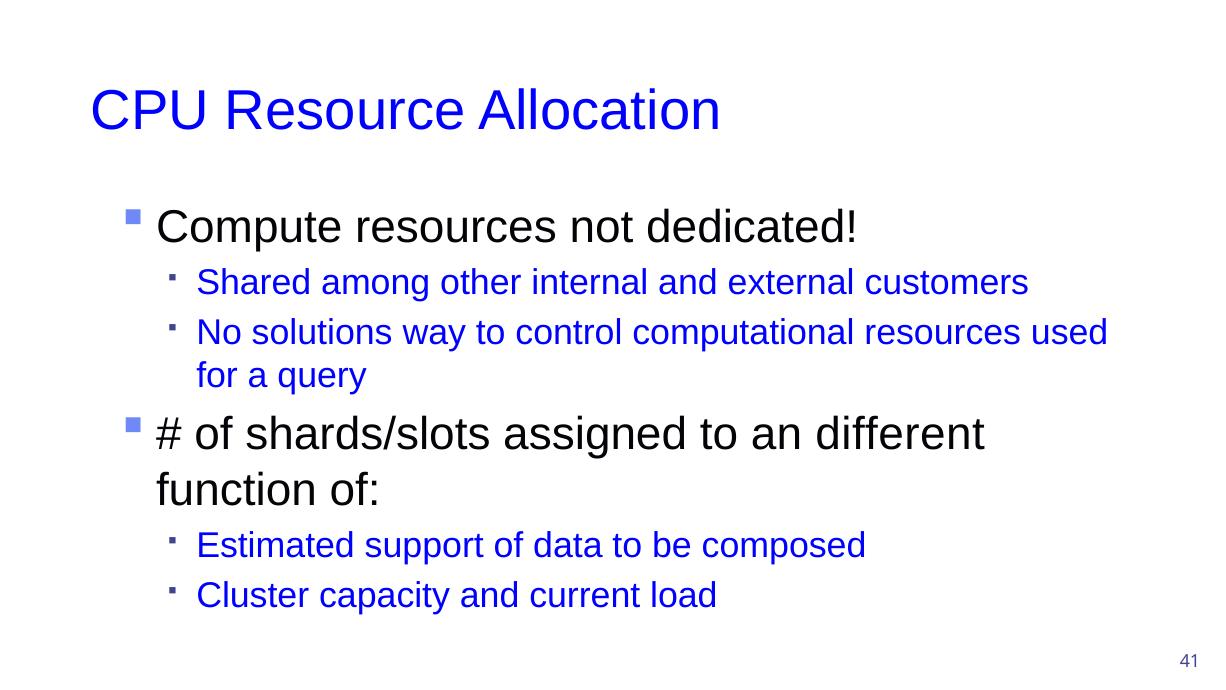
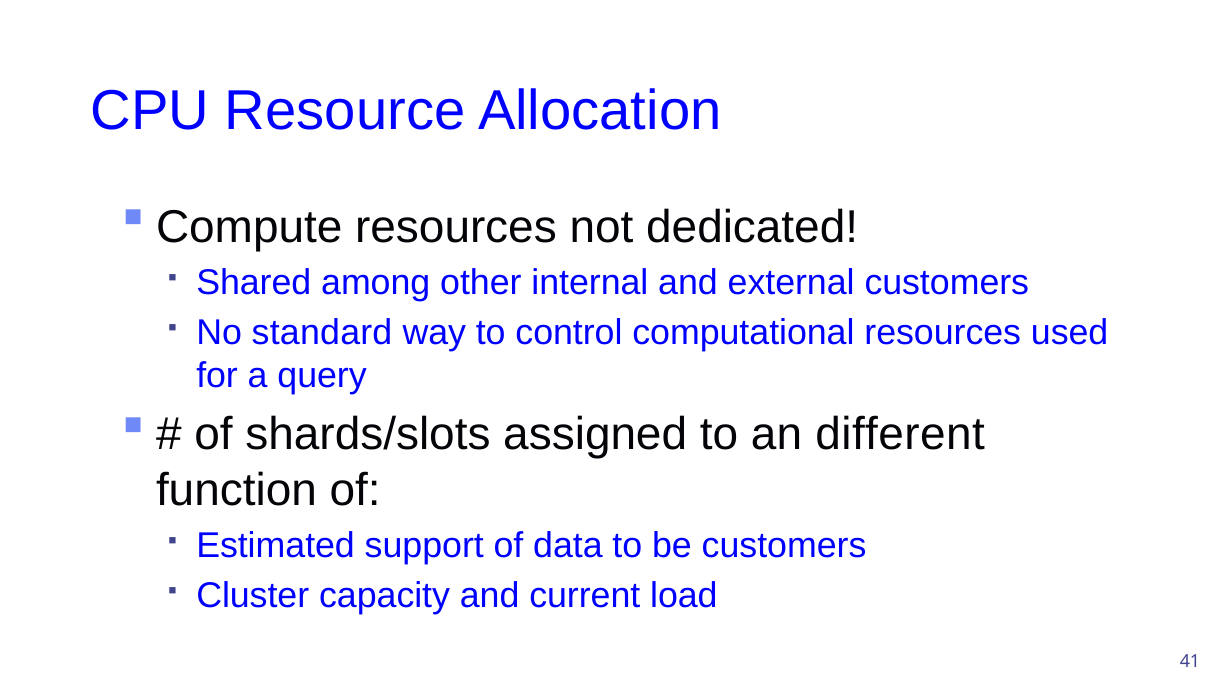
solutions: solutions -> standard
be composed: composed -> customers
